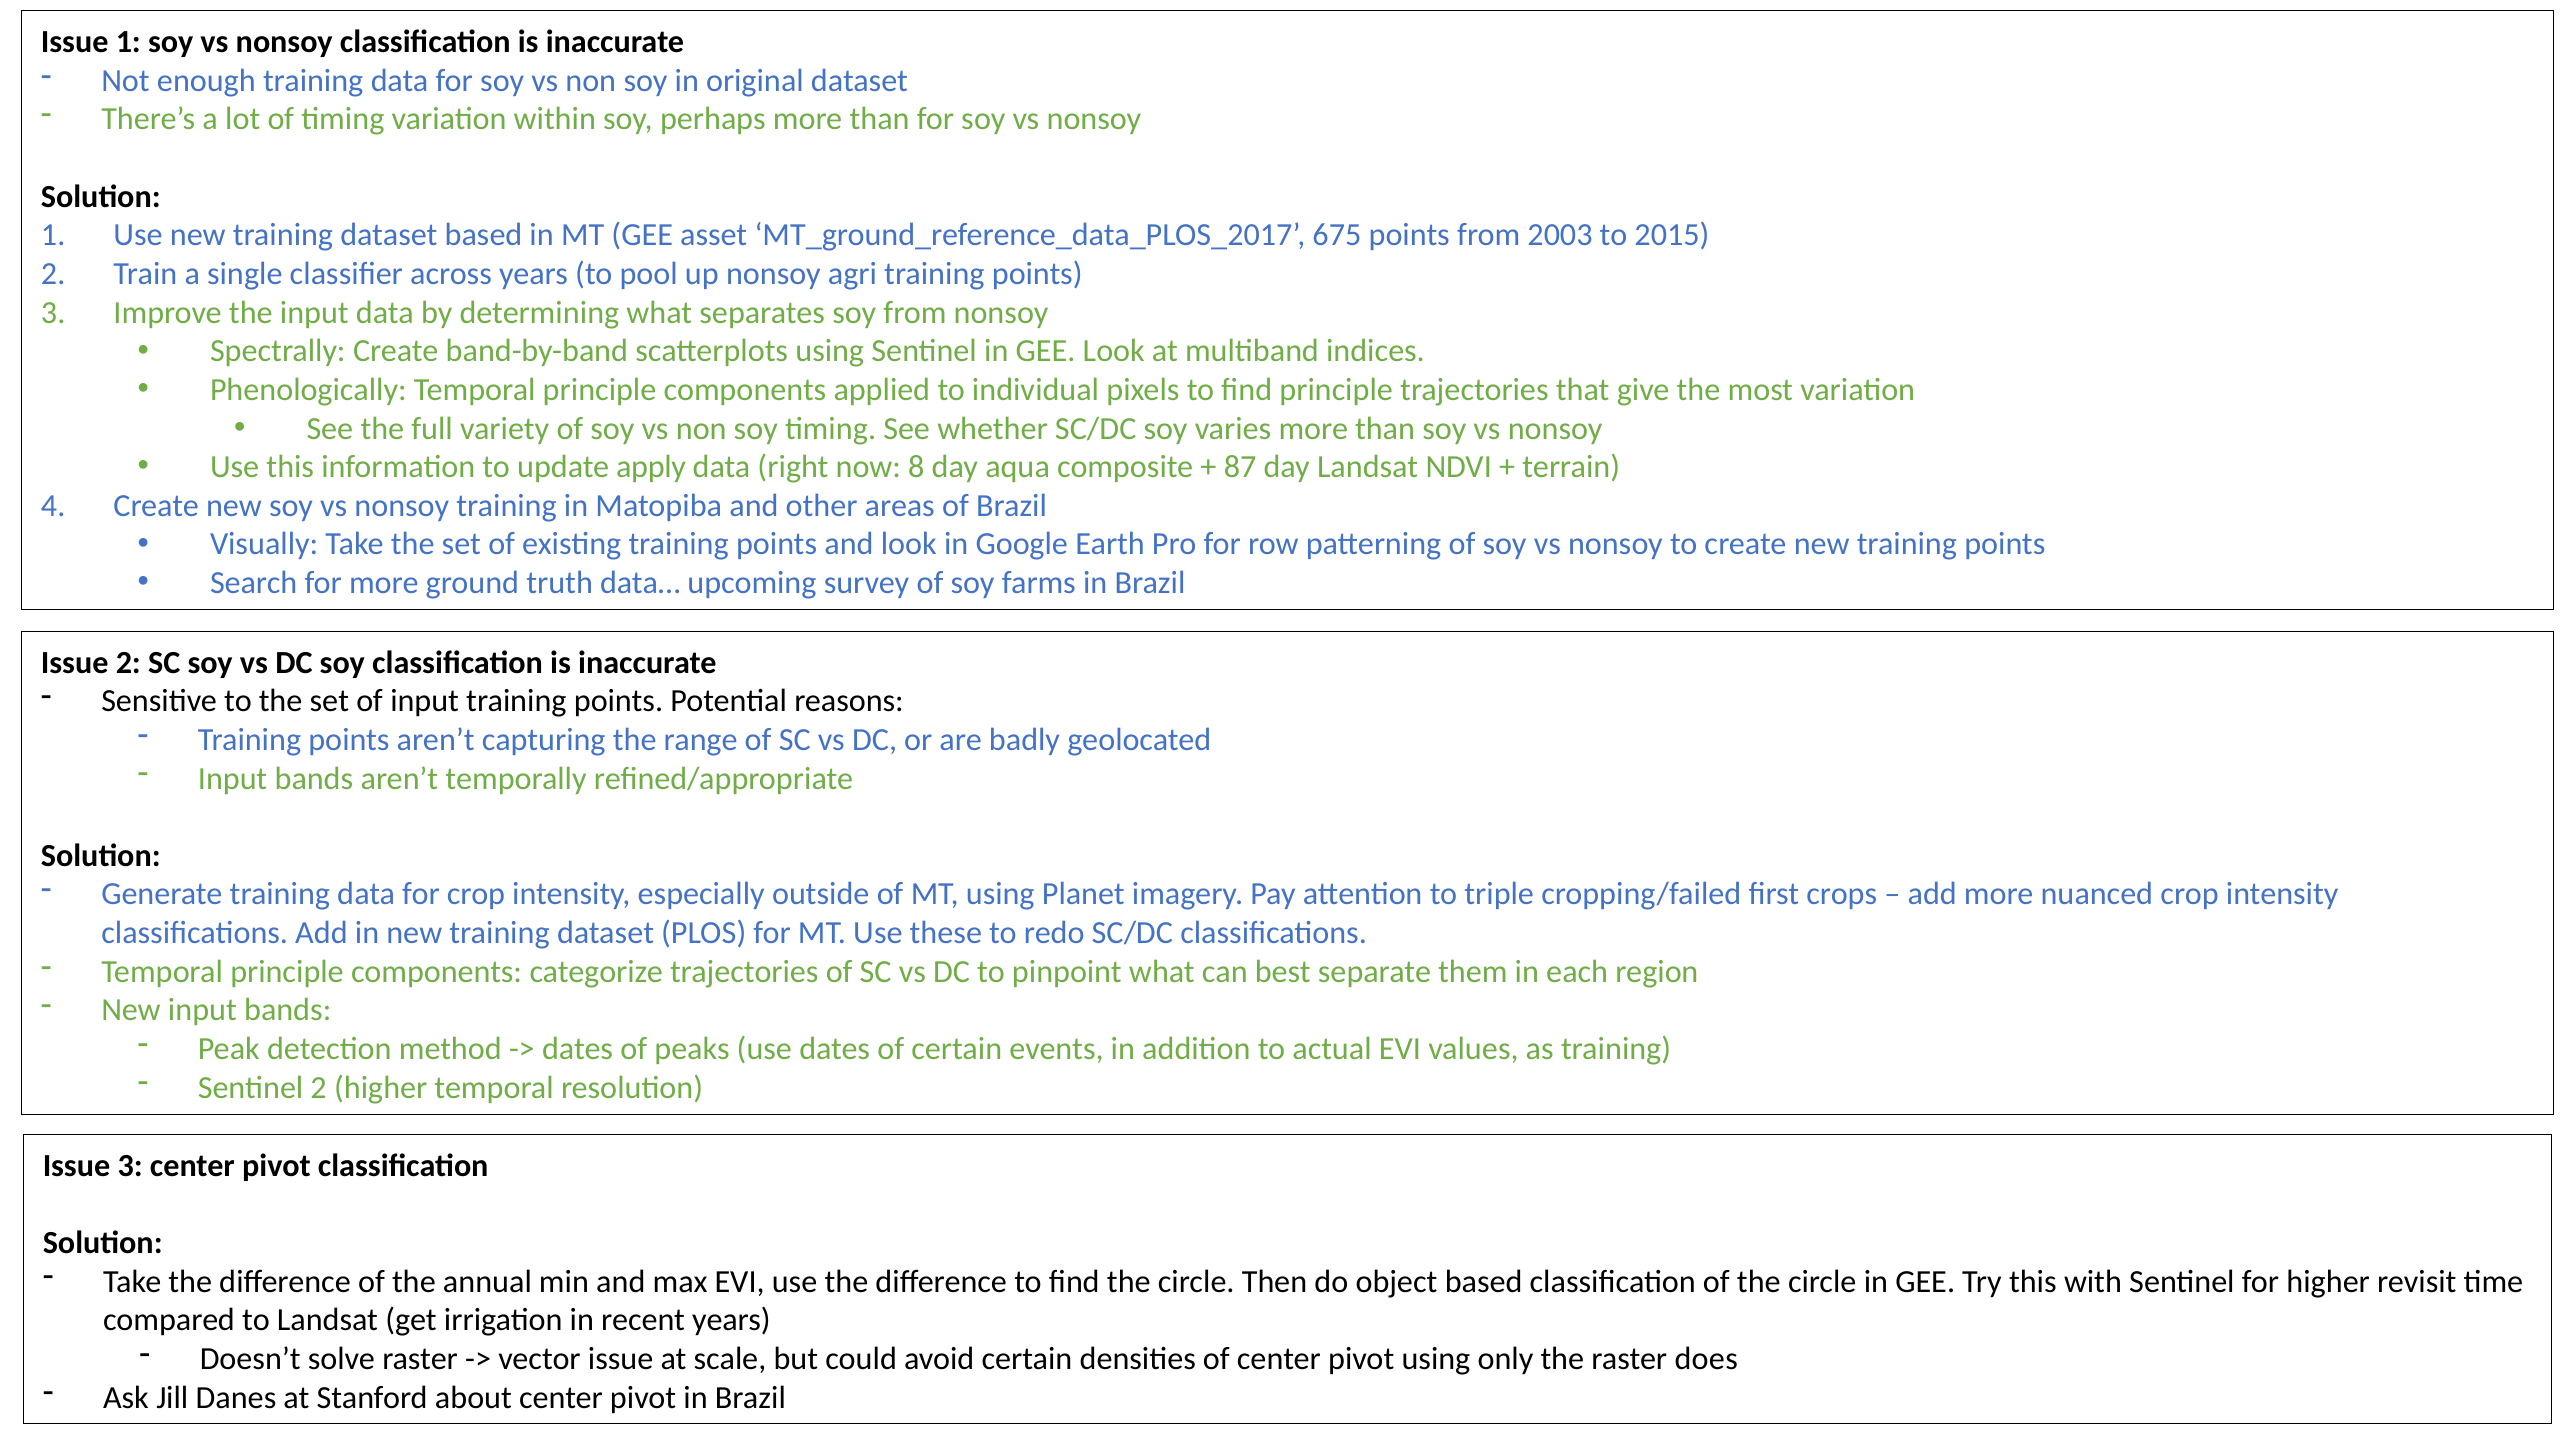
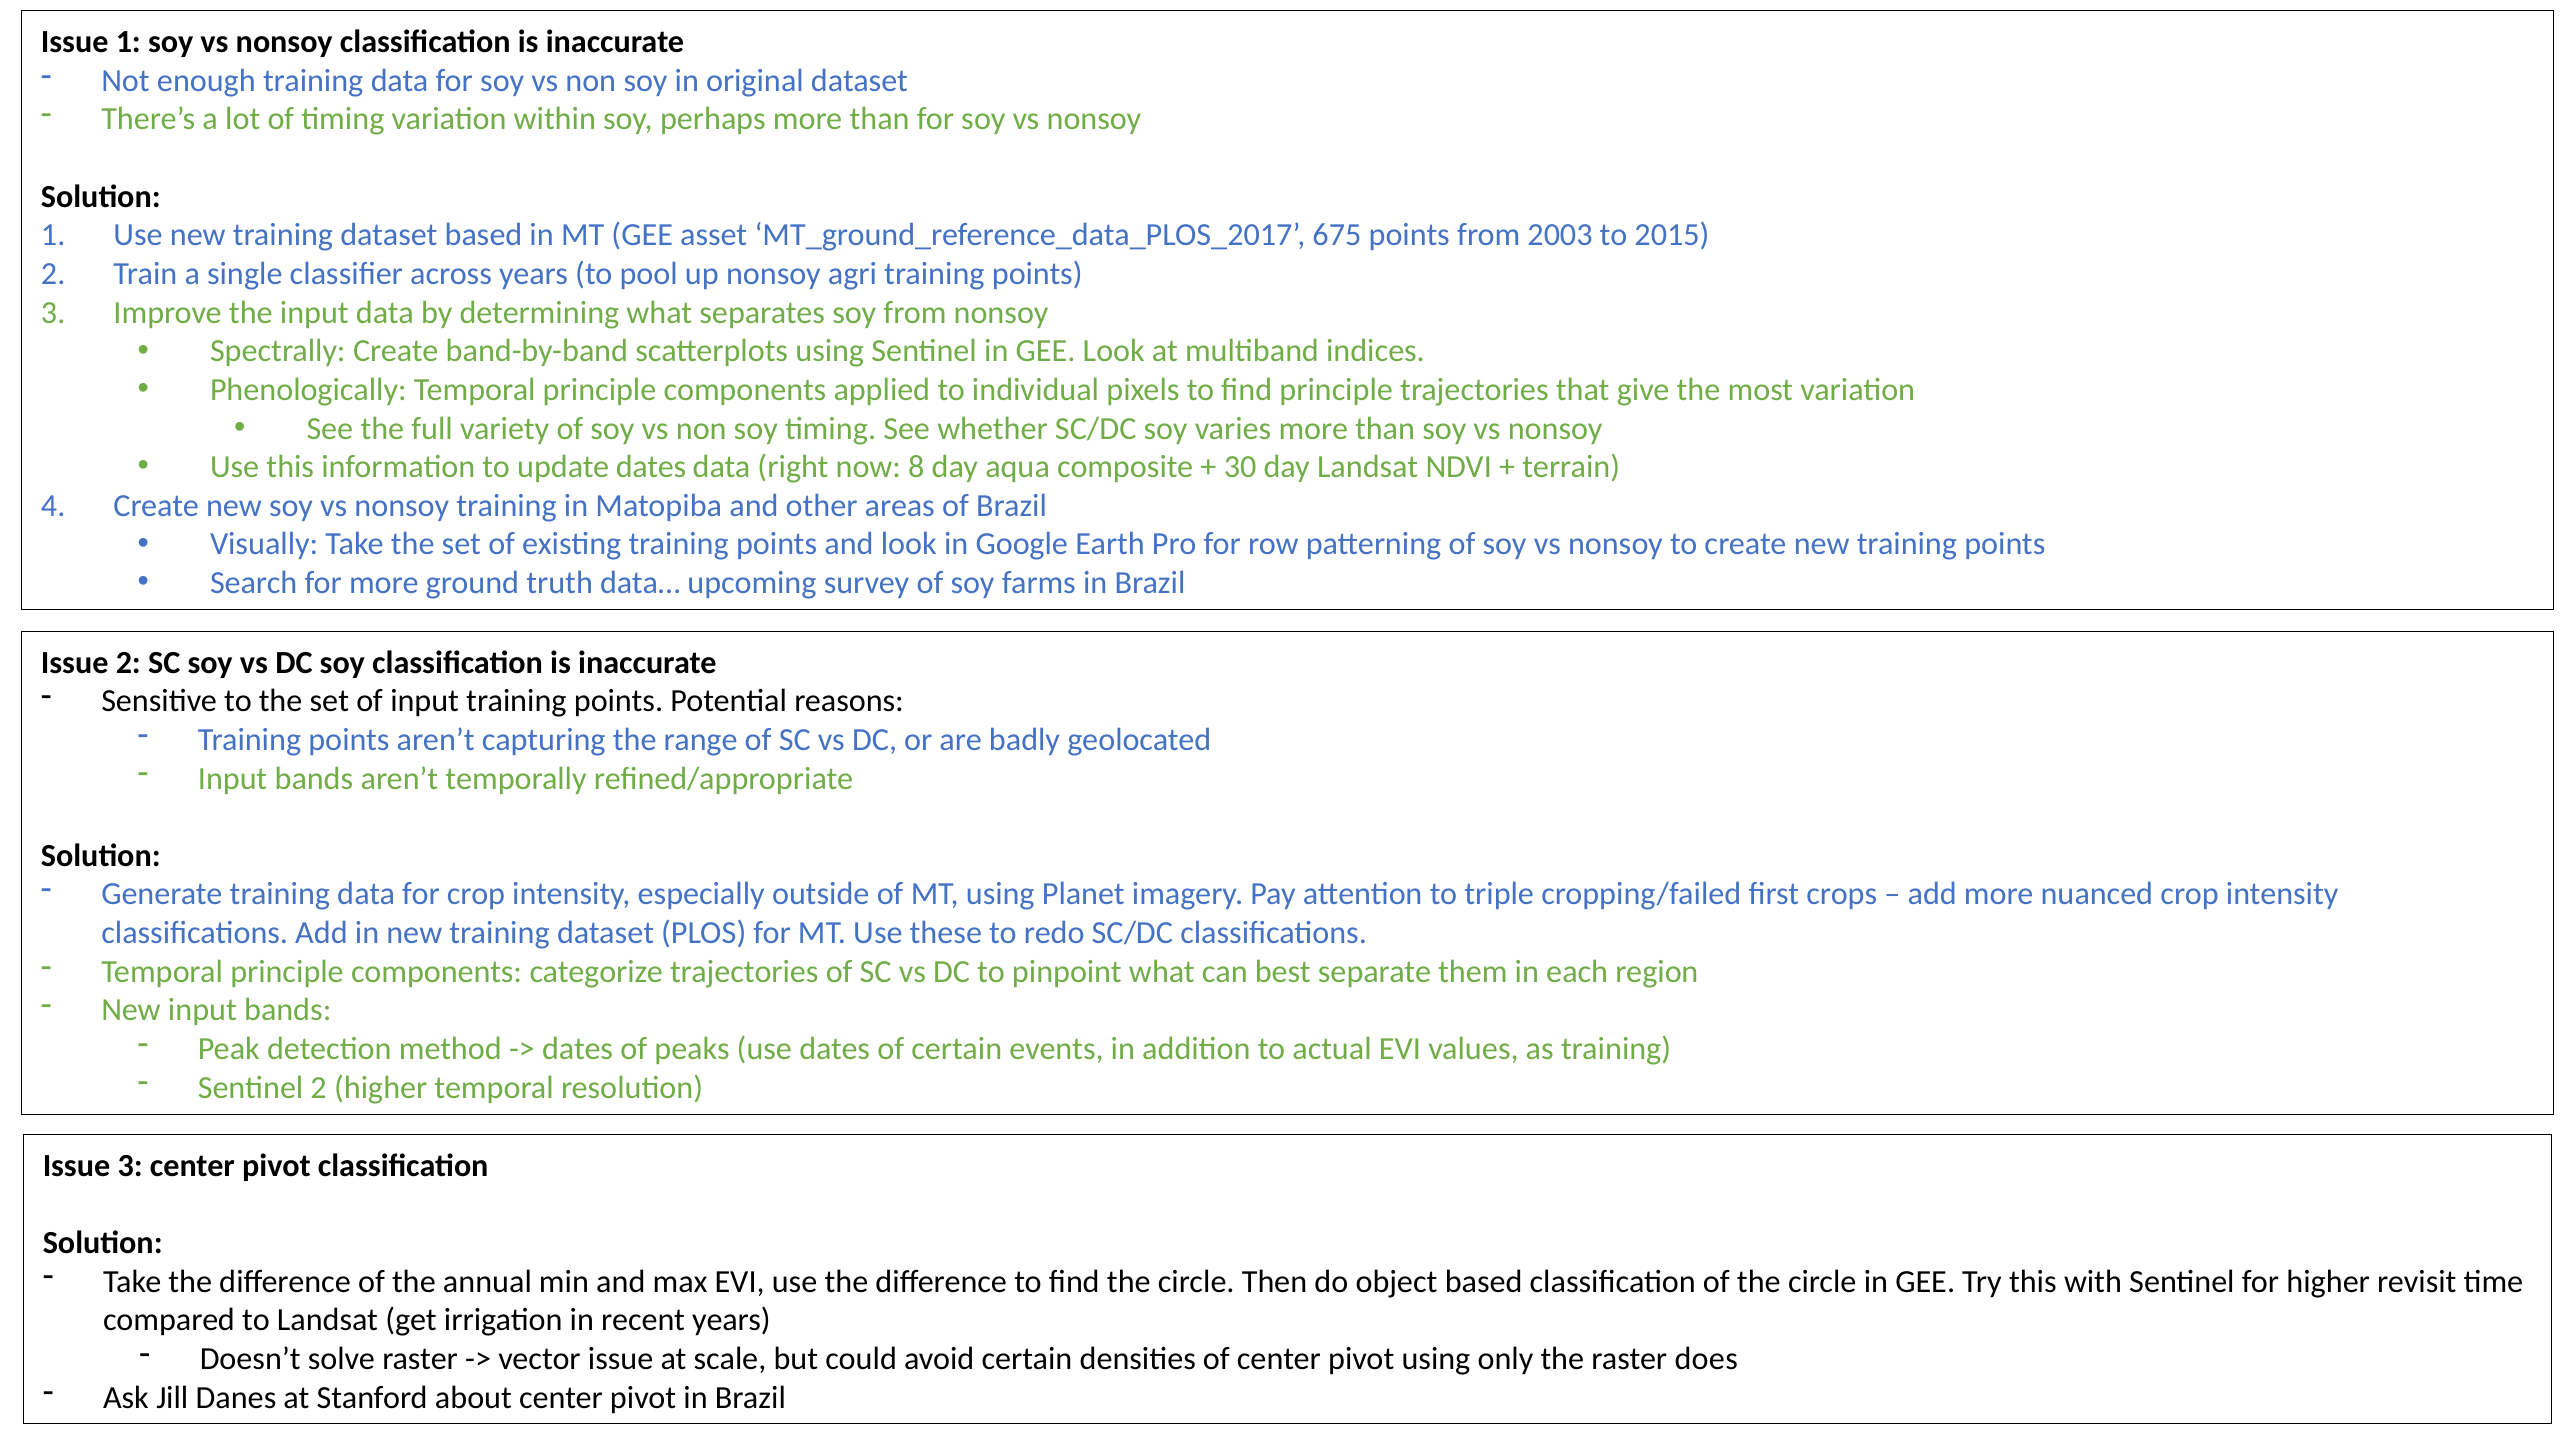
update apply: apply -> dates
87: 87 -> 30
